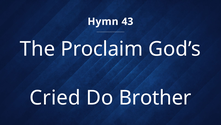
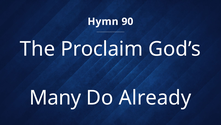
43: 43 -> 90
Cried: Cried -> Many
Brother: Brother -> Already
